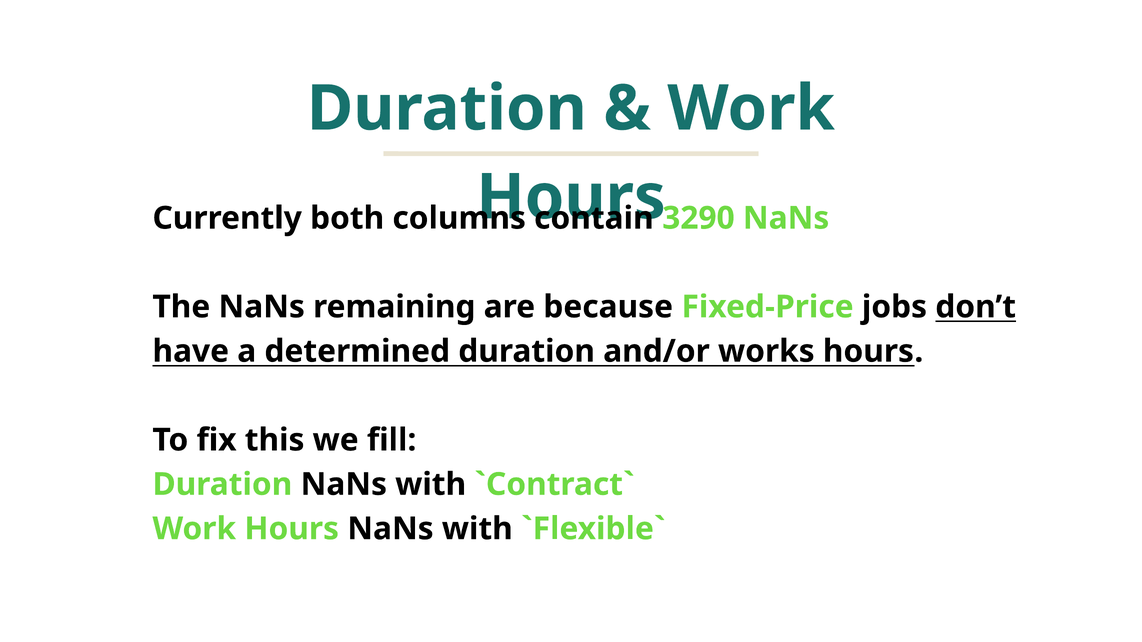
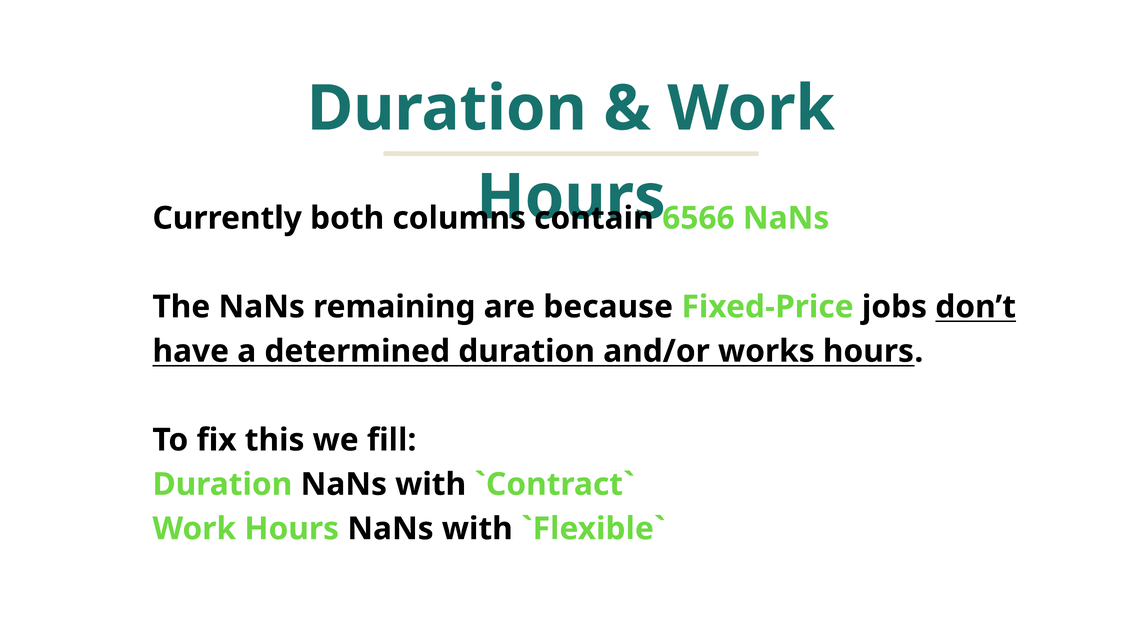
3290: 3290 -> 6566
